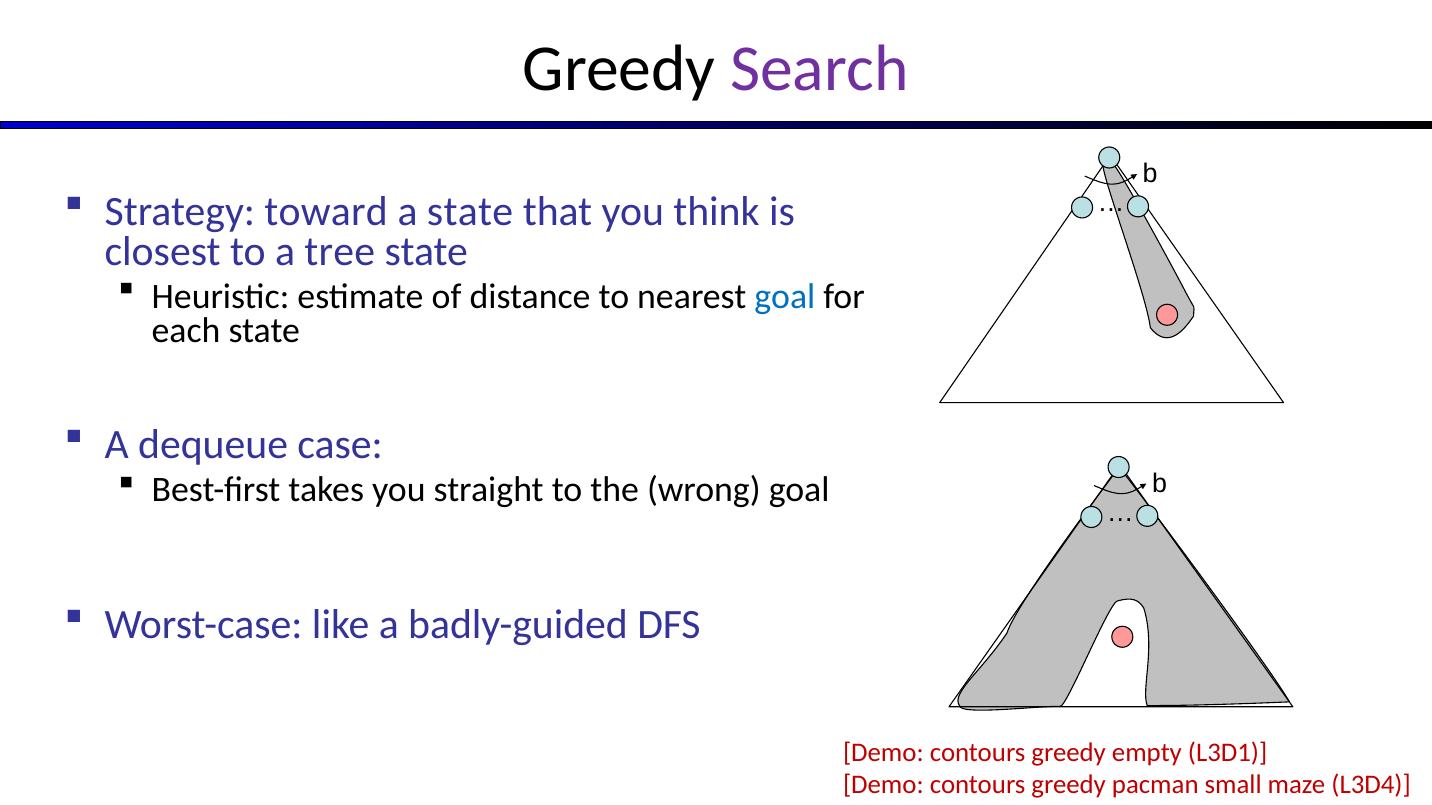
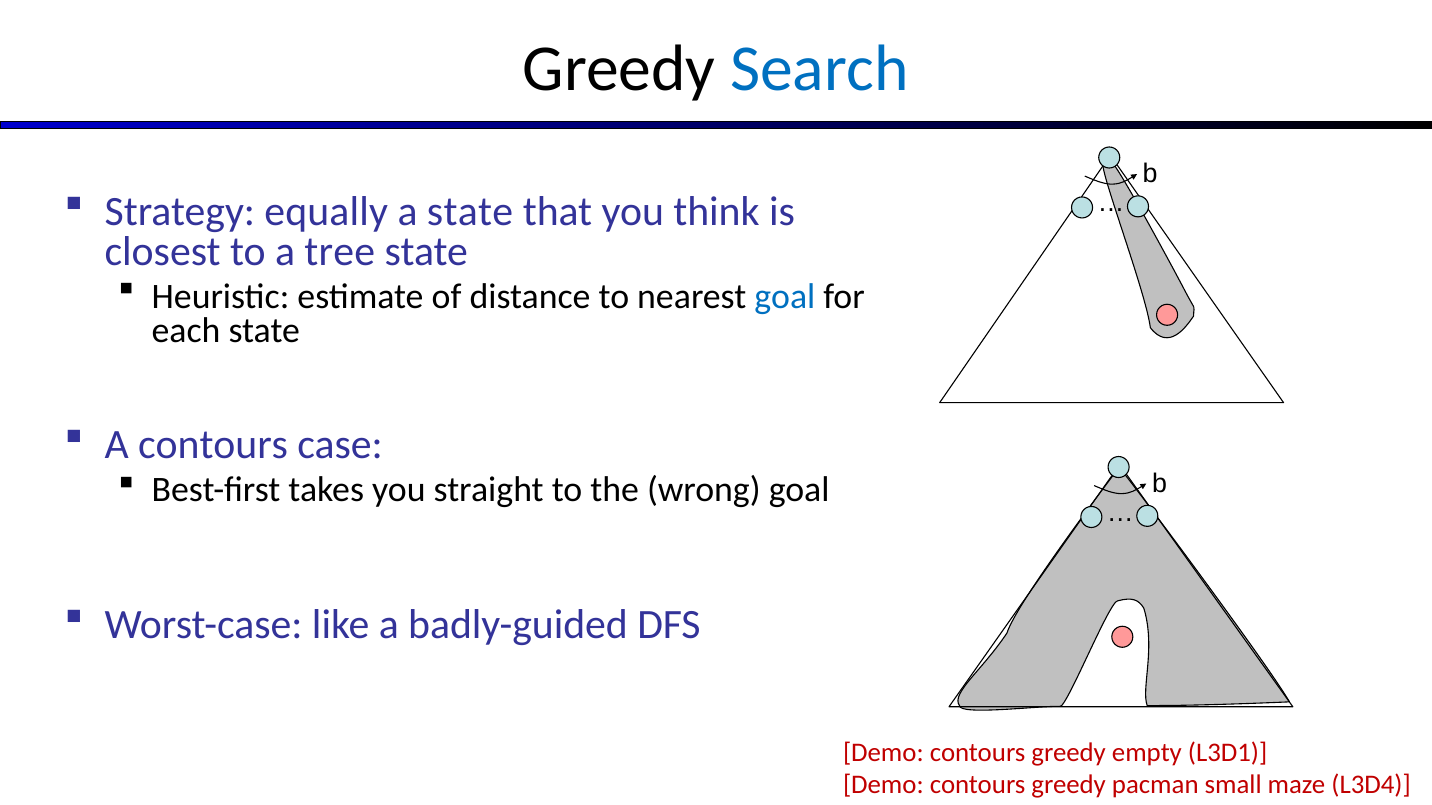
Search colour: purple -> blue
toward: toward -> equally
A dequeue: dequeue -> contours
